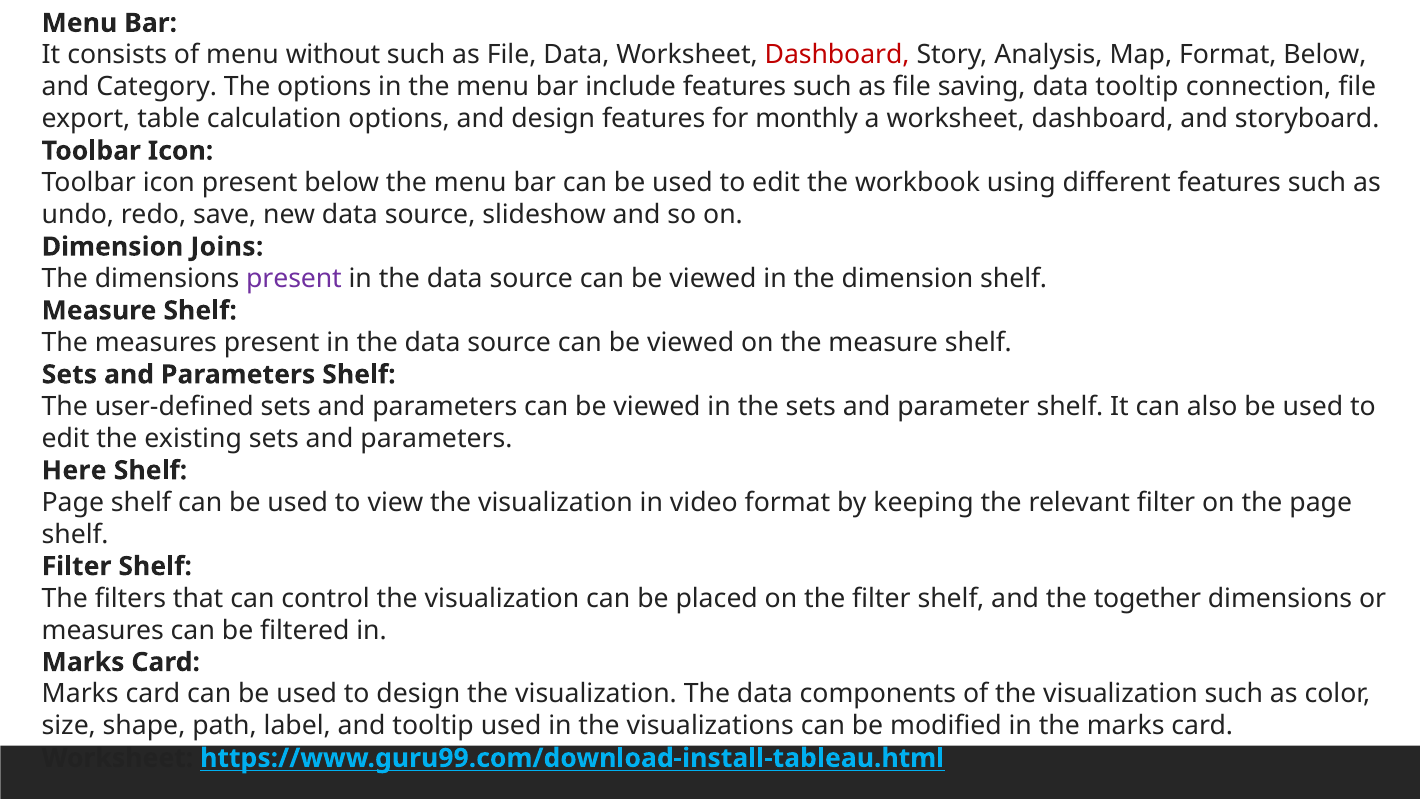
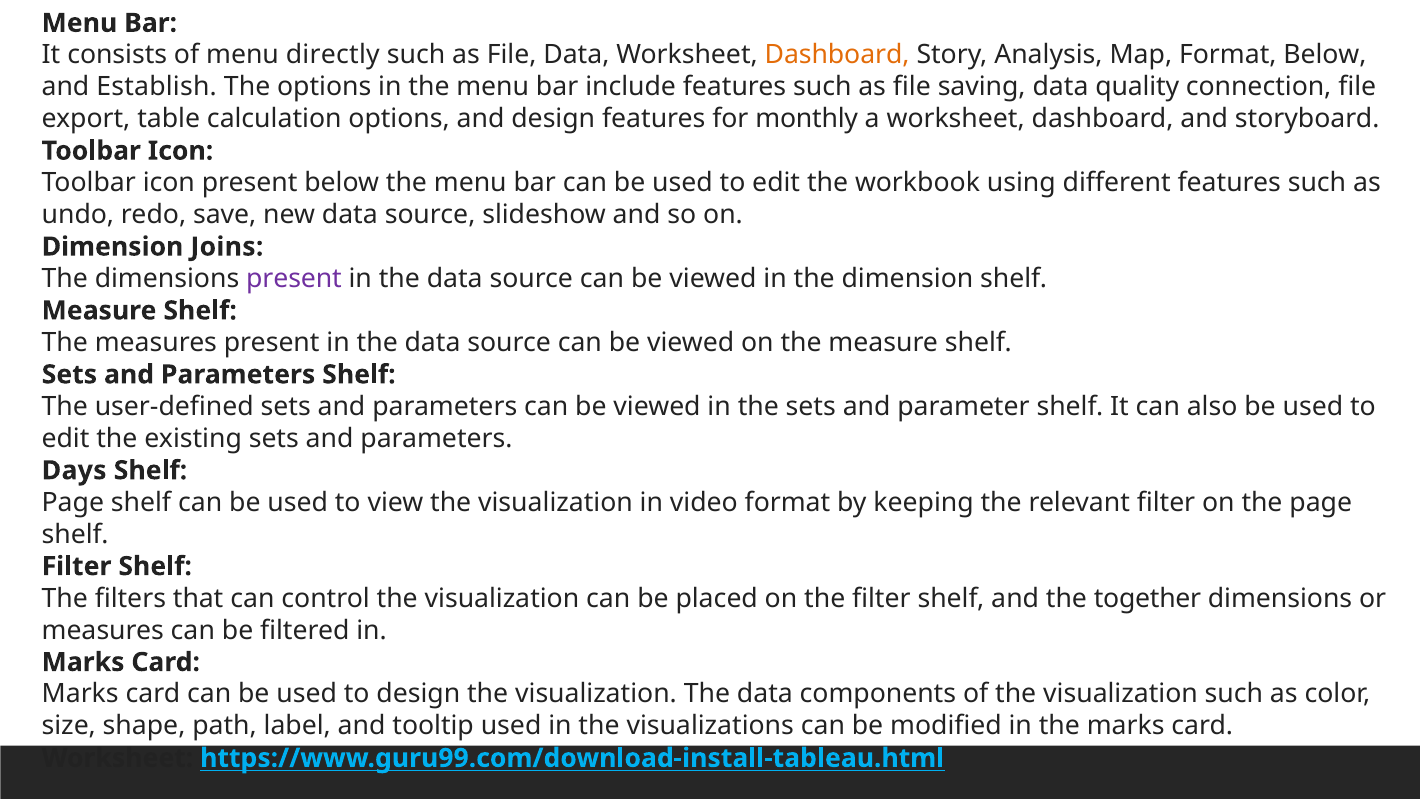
without: without -> directly
Dashboard at (837, 55) colour: red -> orange
Category: Category -> Establish
data tooltip: tooltip -> quality
Here: Here -> Days
